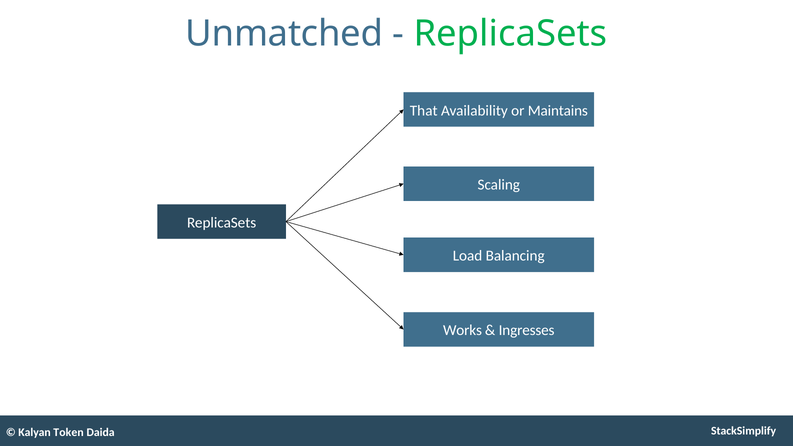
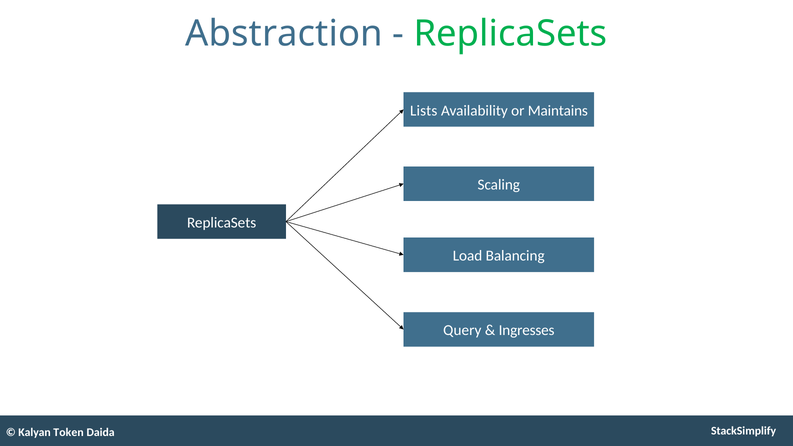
Unmatched: Unmatched -> Abstraction
That: That -> Lists
Works: Works -> Query
